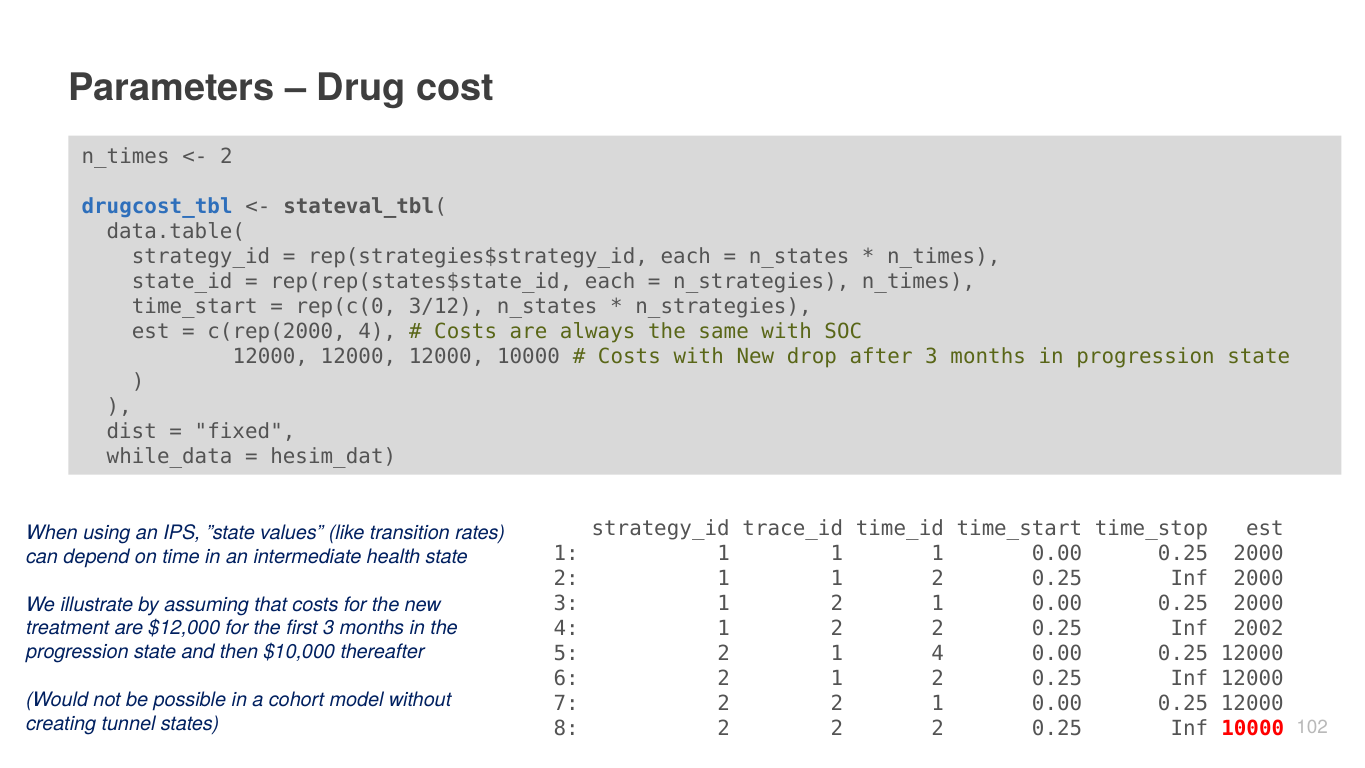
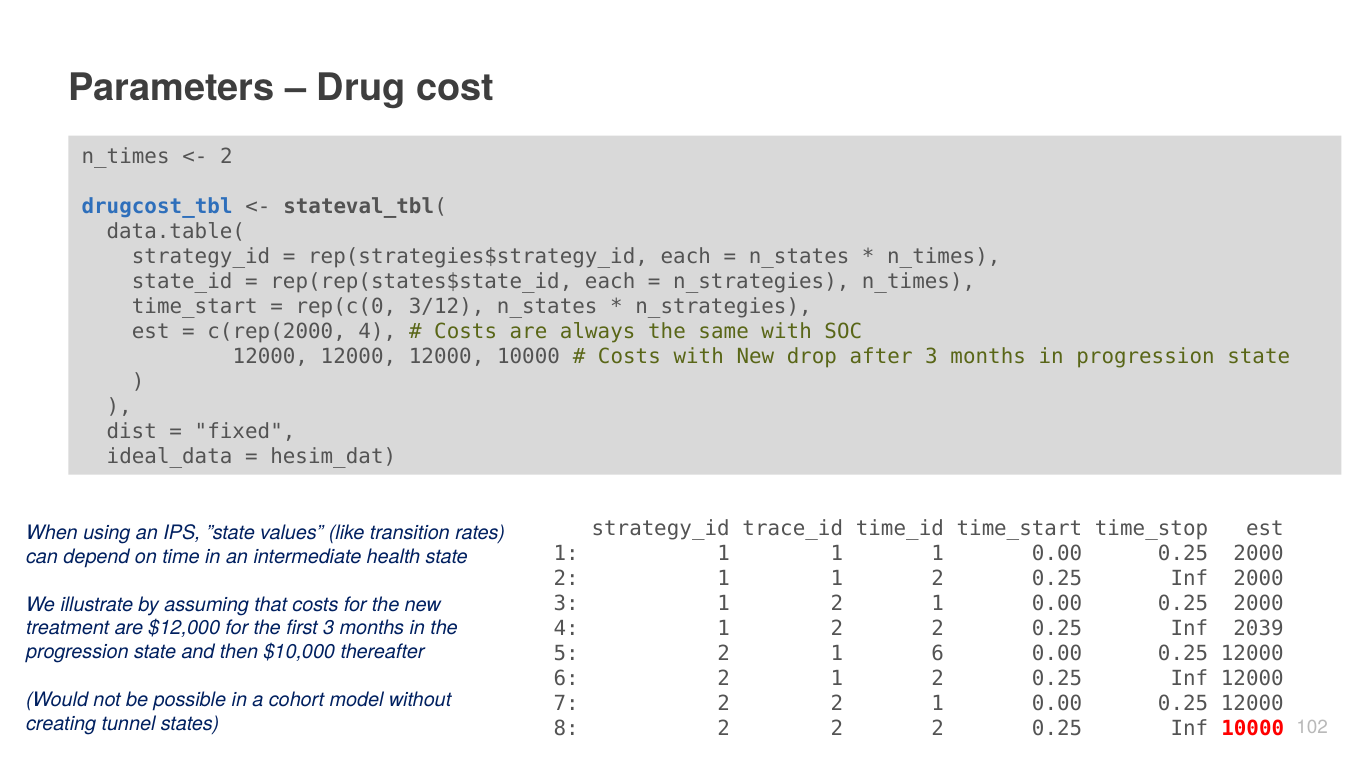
while_data: while_data -> ideal_data
2002: 2002 -> 2039
1 4: 4 -> 6
